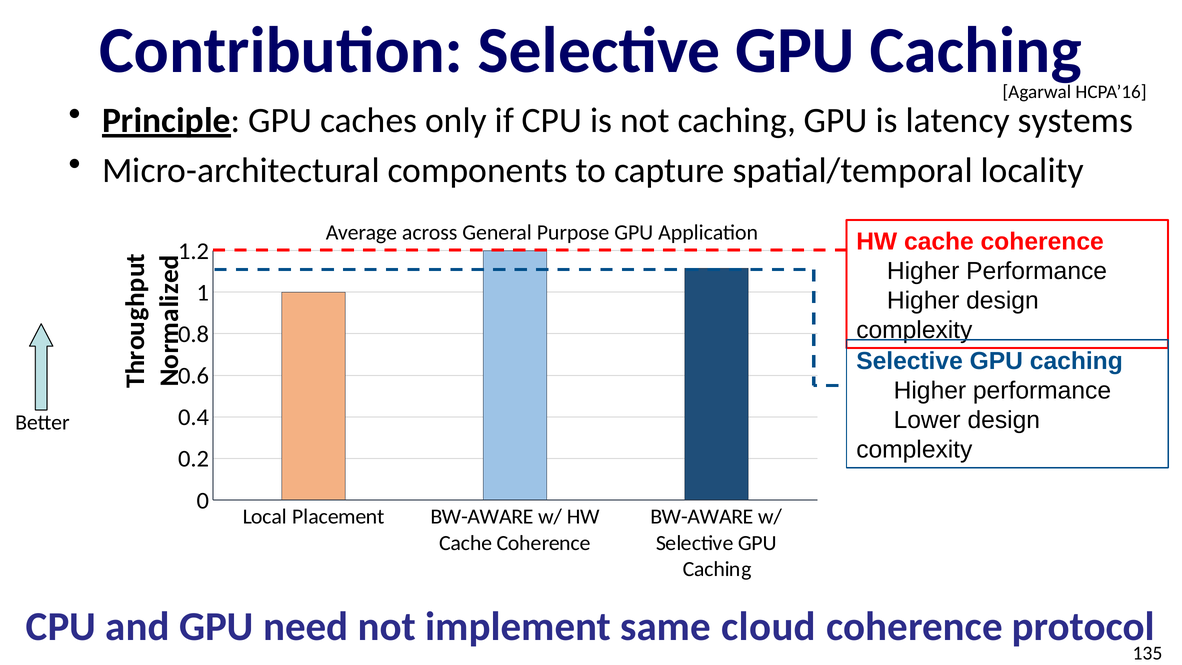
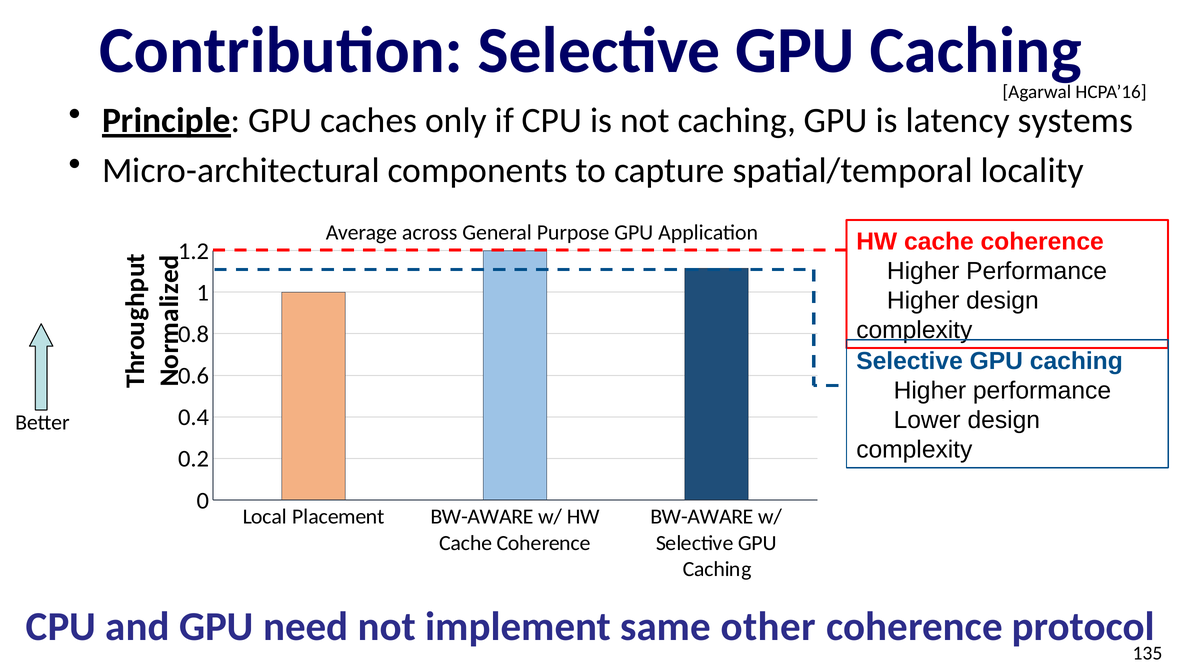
cloud: cloud -> other
